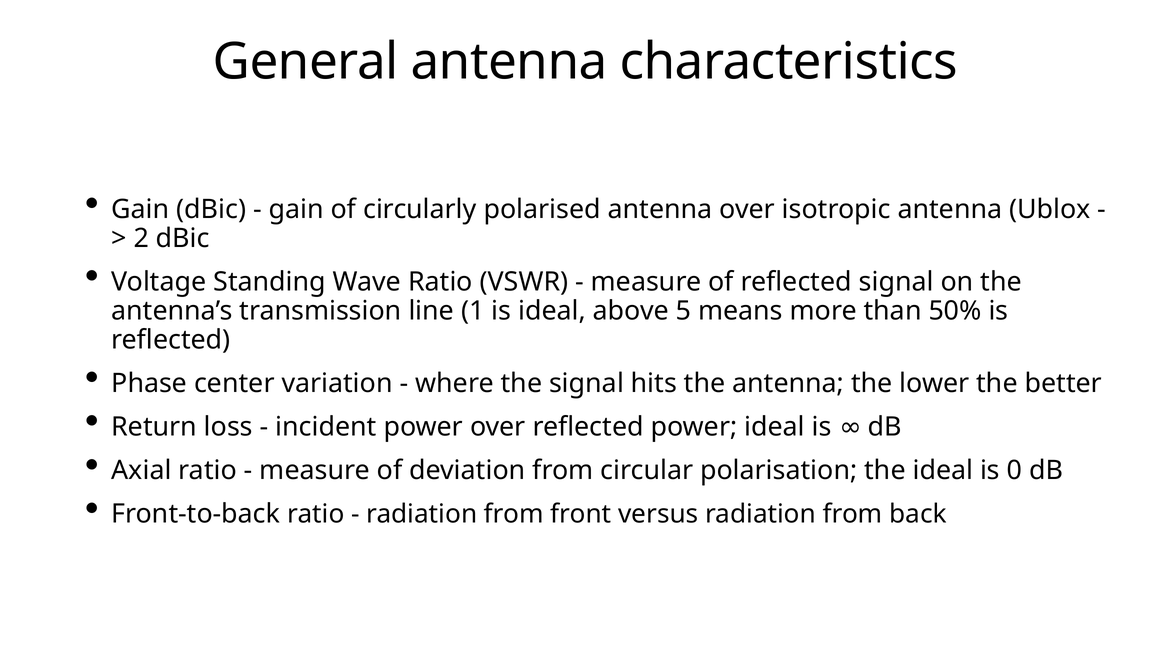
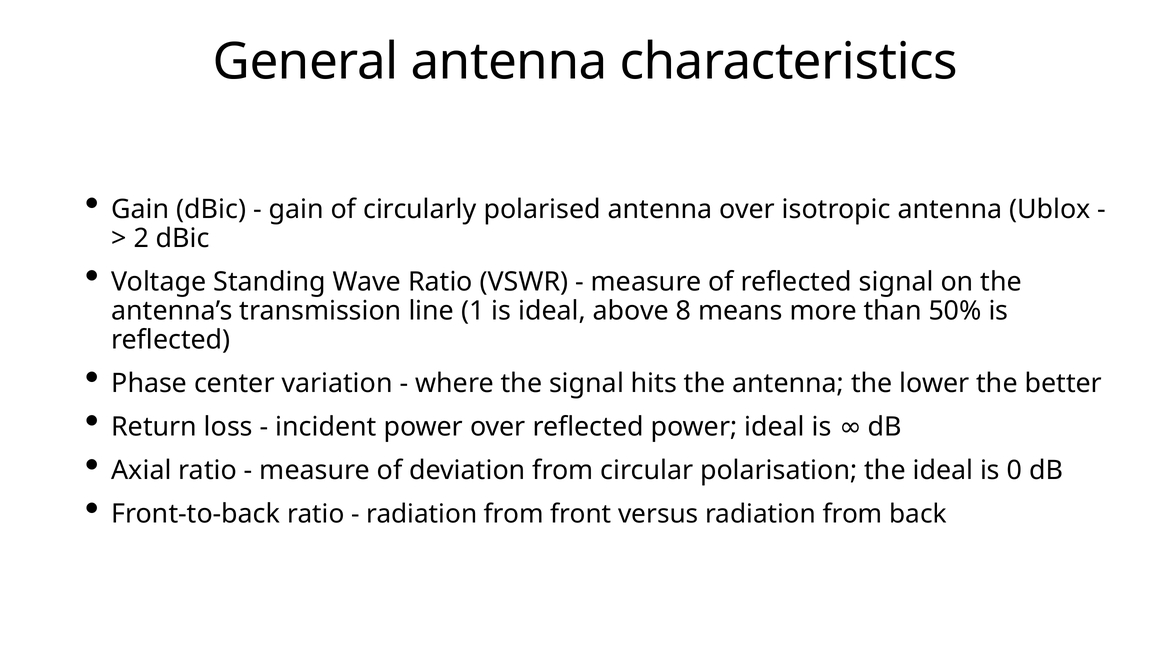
5: 5 -> 8
